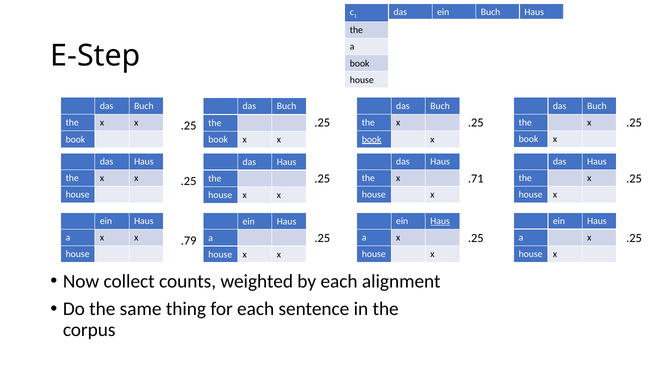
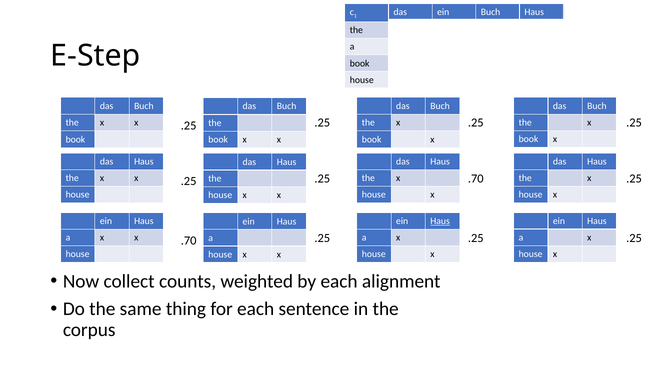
book at (372, 139) underline: present -> none
.25 .71: .71 -> .70
.79 at (189, 241): .79 -> .70
